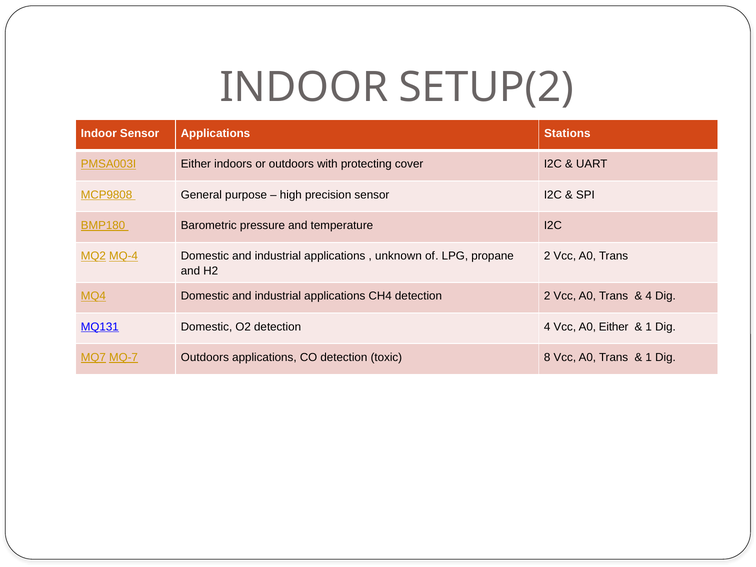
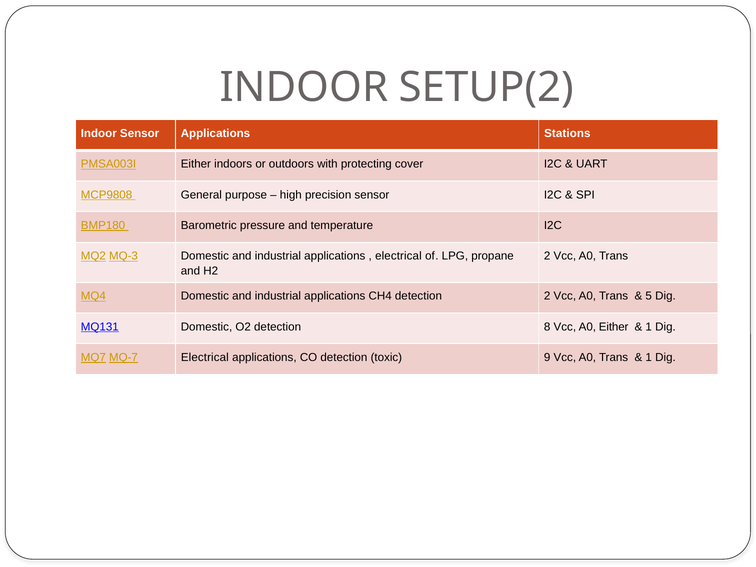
MQ-4: MQ-4 -> MQ-3
unknown at (398, 256): unknown -> electrical
4 at (649, 296): 4 -> 5
detection 4: 4 -> 8
MQ-7 Outdoors: Outdoors -> Electrical
8: 8 -> 9
